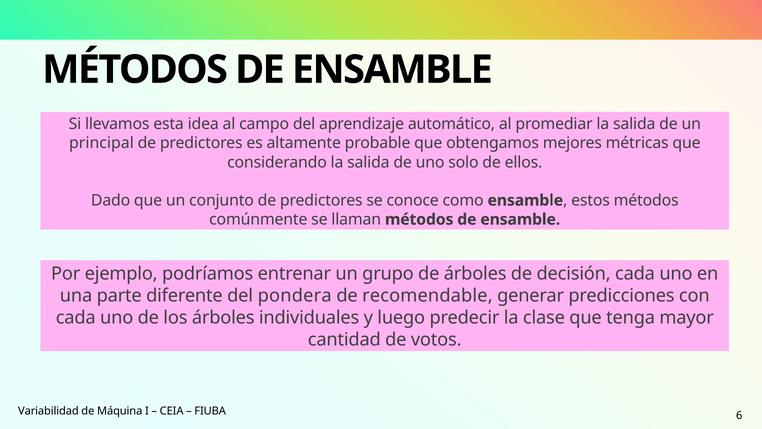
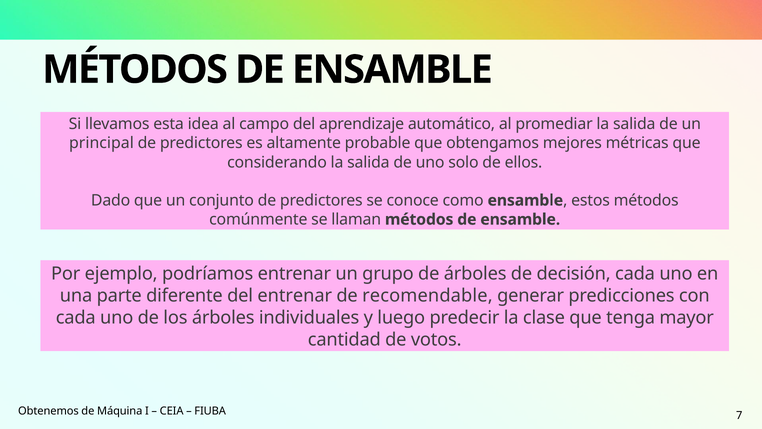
del pondera: pondera -> entrenar
Variabilidad: Variabilidad -> Obtenemos
6: 6 -> 7
